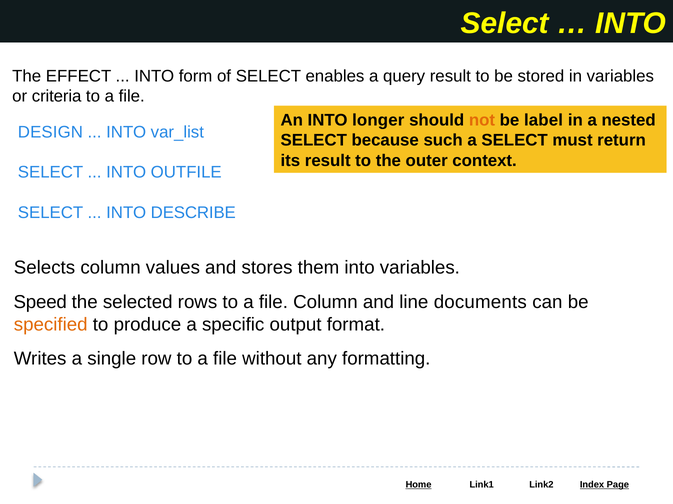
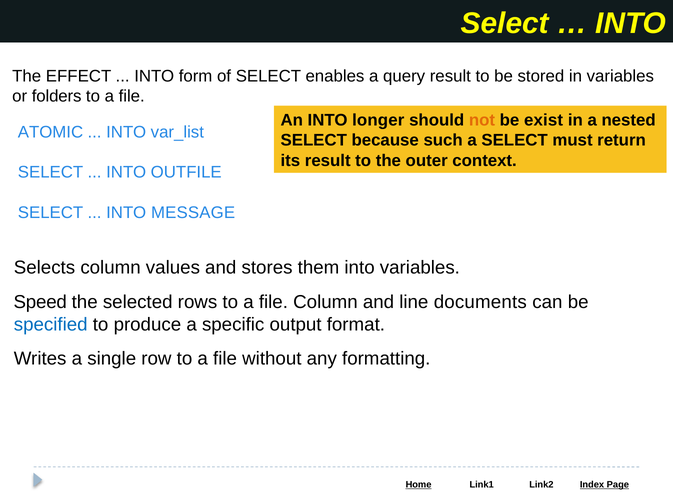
criteria: criteria -> folders
label: label -> exist
DESIGN: DESIGN -> ATOMIC
DESCRIBE: DESCRIBE -> MESSAGE
specified colour: orange -> blue
